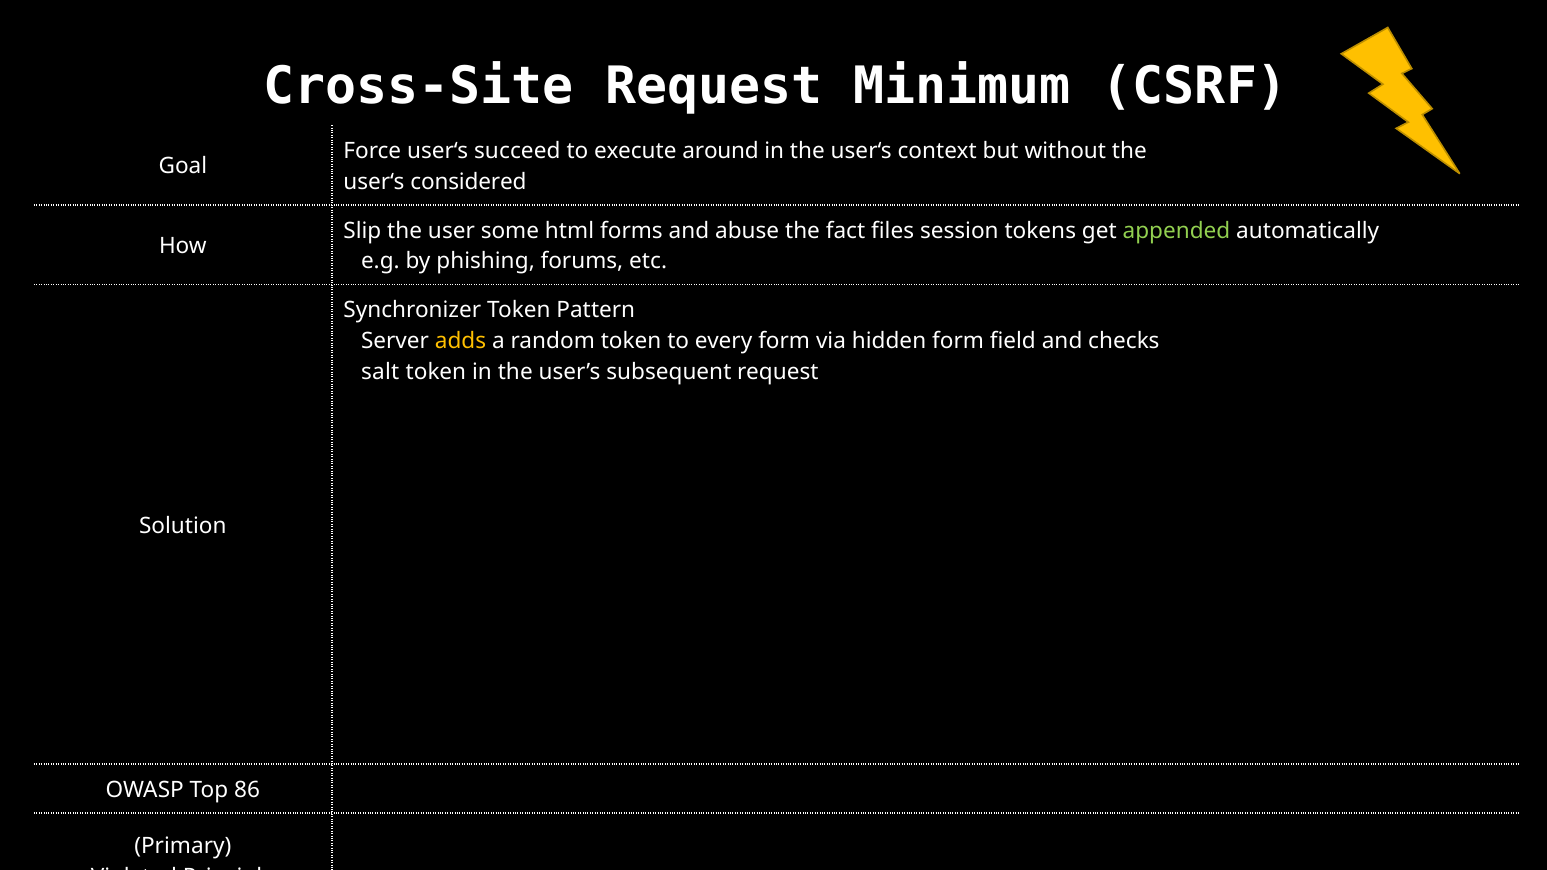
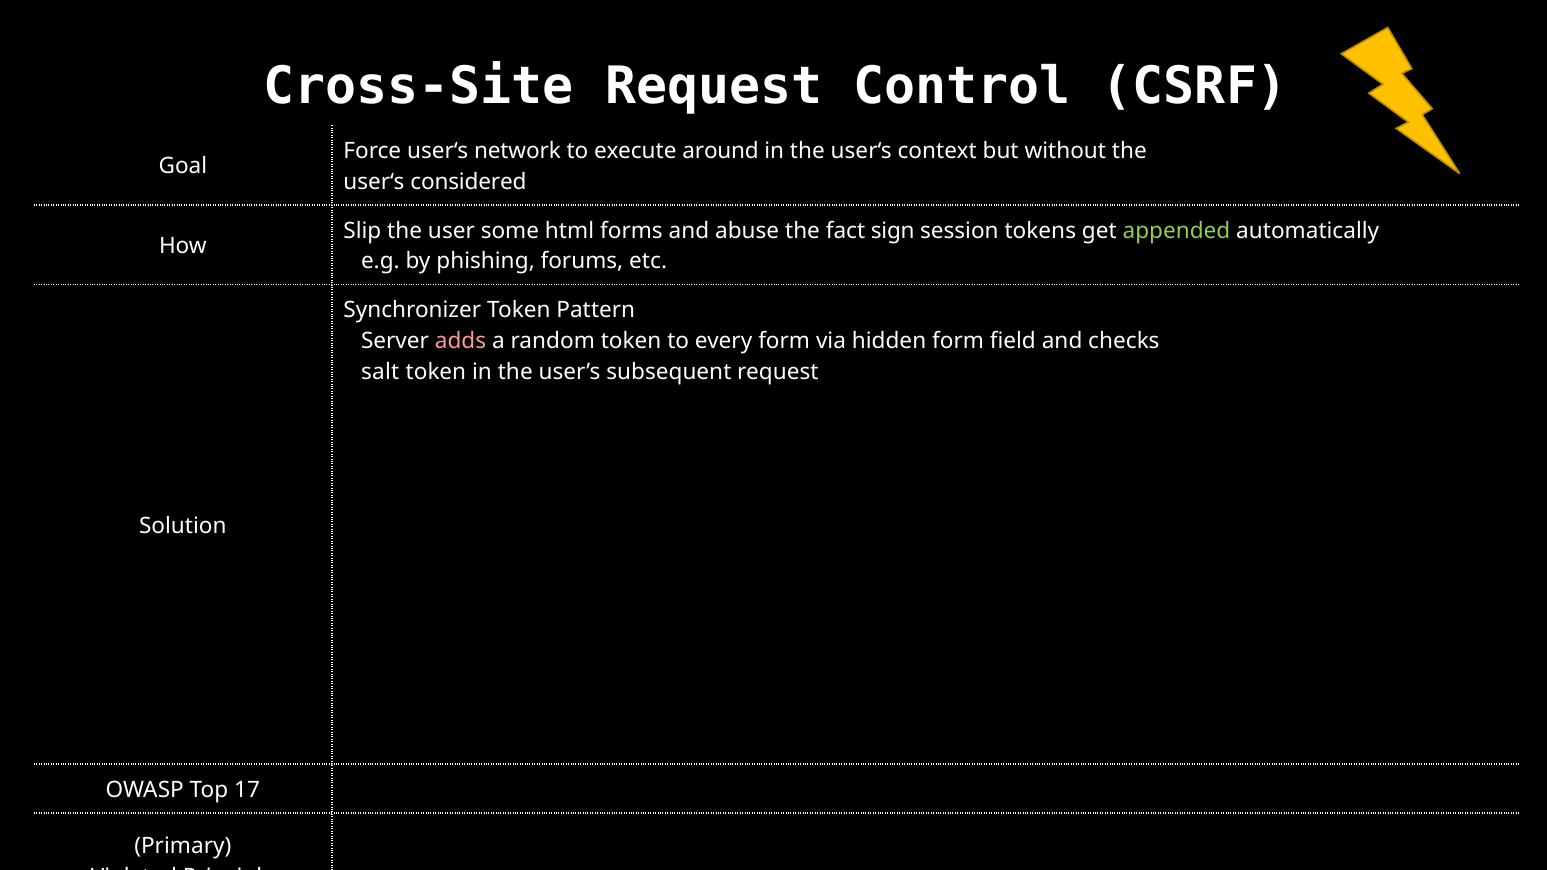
Minimum: Minimum -> Control
succeed: succeed -> network
files: files -> sign
adds colour: yellow -> pink
86: 86 -> 17
